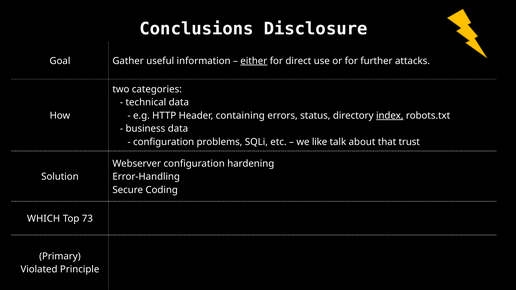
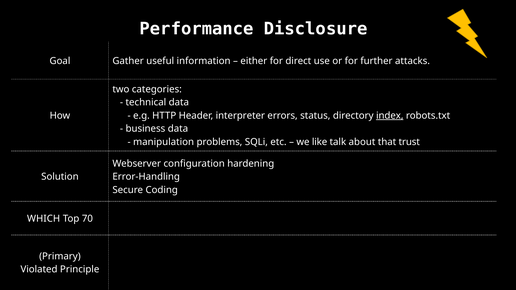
Conclusions: Conclusions -> Performance
either underline: present -> none
containing: containing -> interpreter
configuration at (164, 142): configuration -> manipulation
73: 73 -> 70
